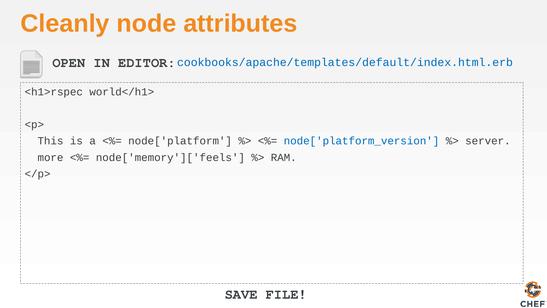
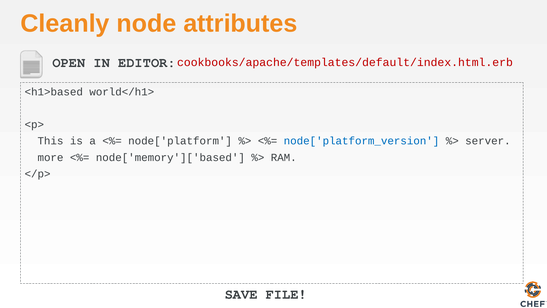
cookbooks/apache/templates/default/index.html.erb colour: blue -> red
<h1>rspec: <h1>rspec -> <h1>based
node['memory']['feels: node['memory']['feels -> node['memory']['based
